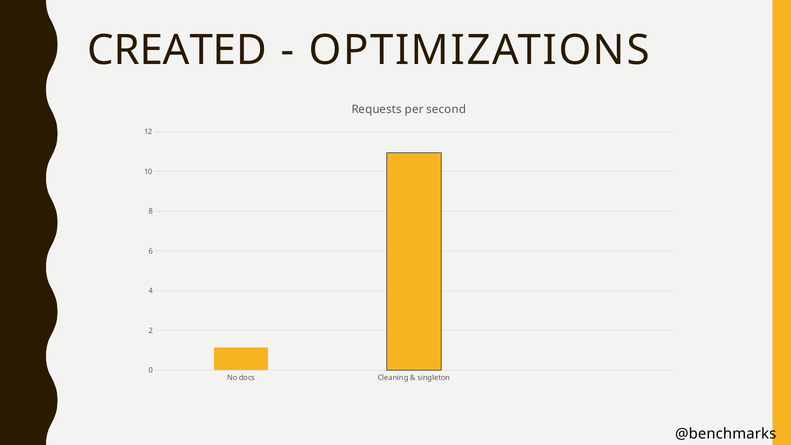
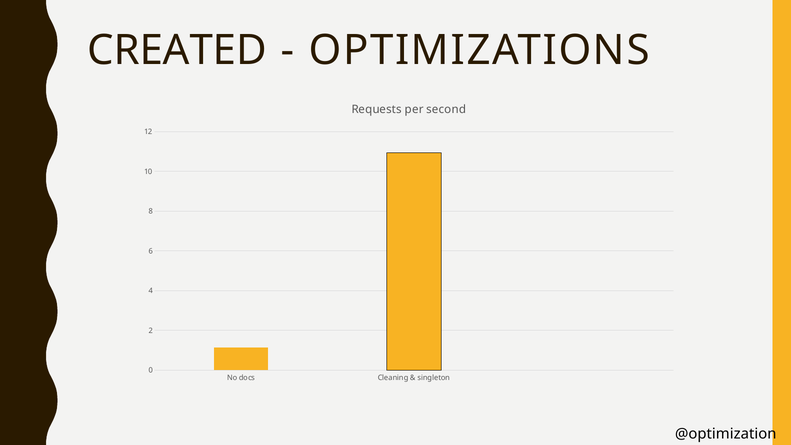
@benchmarks: @benchmarks -> @optimization
